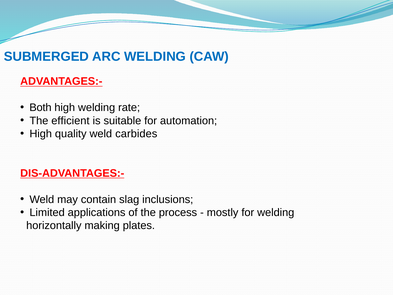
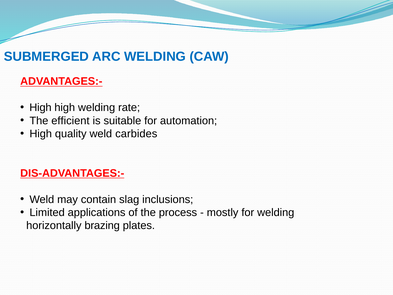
Both at (40, 108): Both -> High
making: making -> brazing
